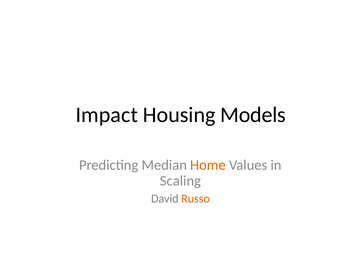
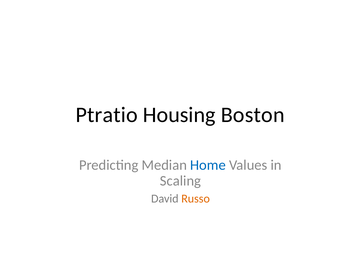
Impact: Impact -> Ptratio
Models: Models -> Boston
Home colour: orange -> blue
